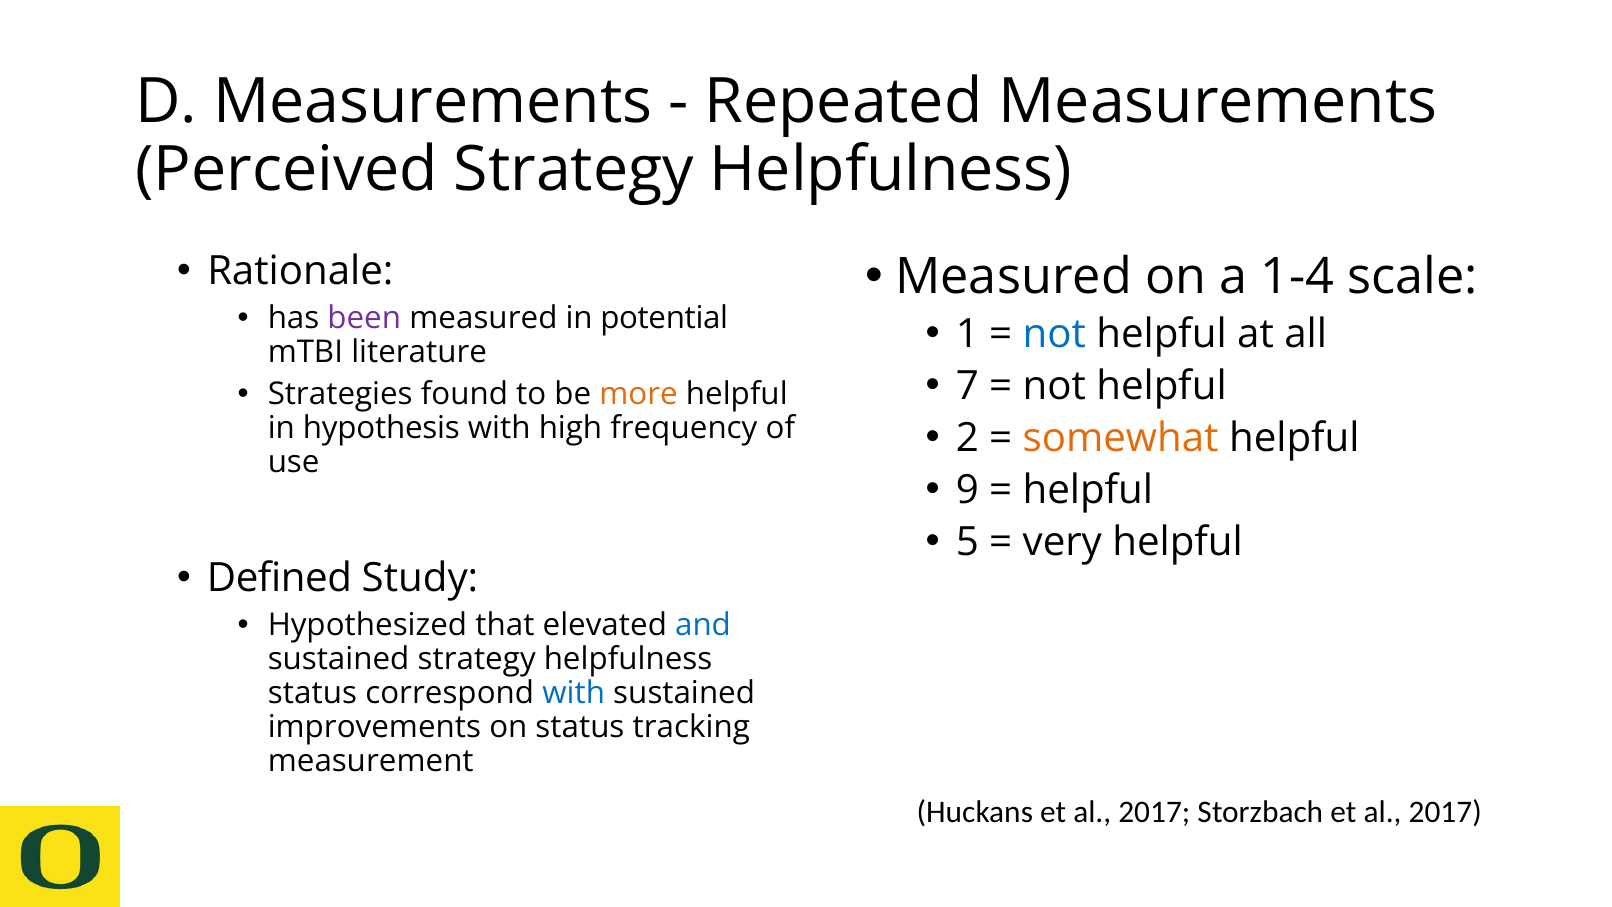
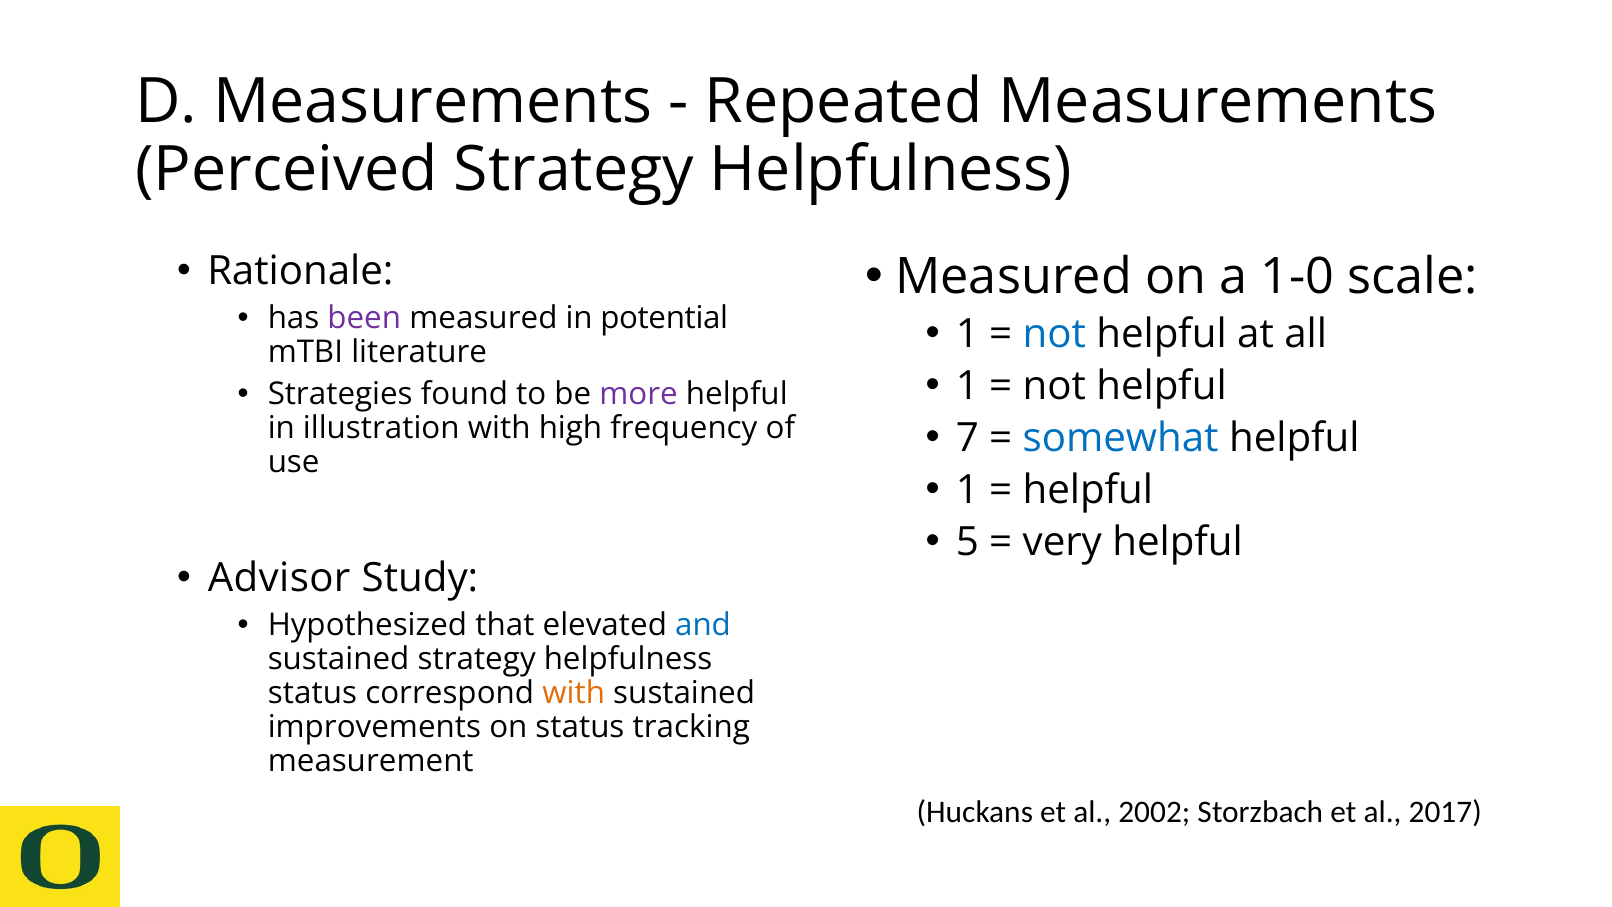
1-4: 1-4 -> 1-0
7 at (967, 386): 7 -> 1
more colour: orange -> purple
hypothesis: hypothesis -> illustration
2: 2 -> 7
somewhat colour: orange -> blue
9 at (967, 490): 9 -> 1
Defined: Defined -> Advisor
with at (574, 693) colour: blue -> orange
Huckans et al 2017: 2017 -> 2002
